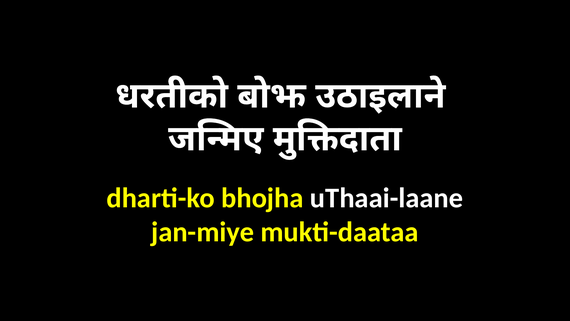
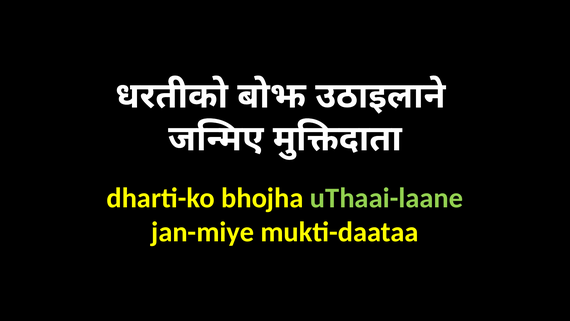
uThaai-laane colour: white -> light green
